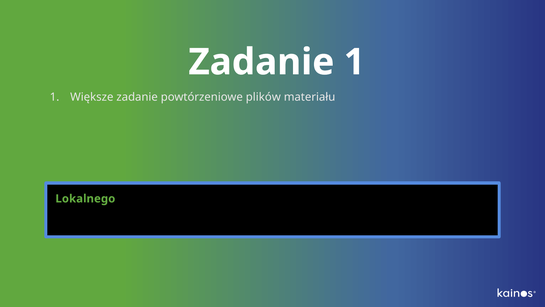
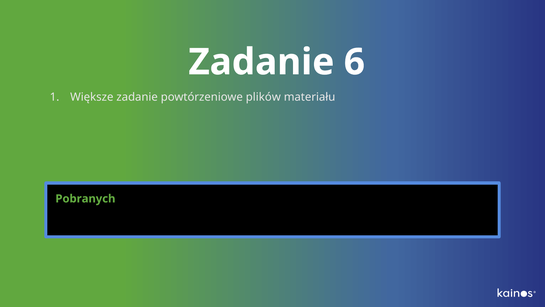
Zadanie 1: 1 -> 6
Lokalnego: Lokalnego -> Pobranych
